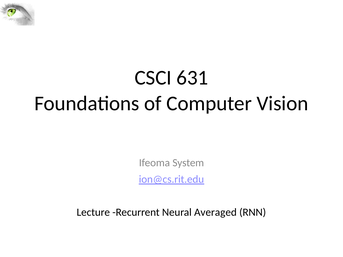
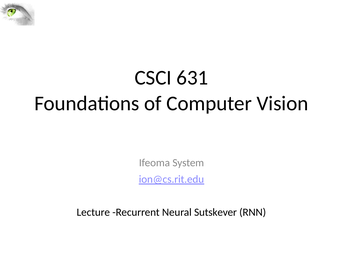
Averaged: Averaged -> Sutskever
